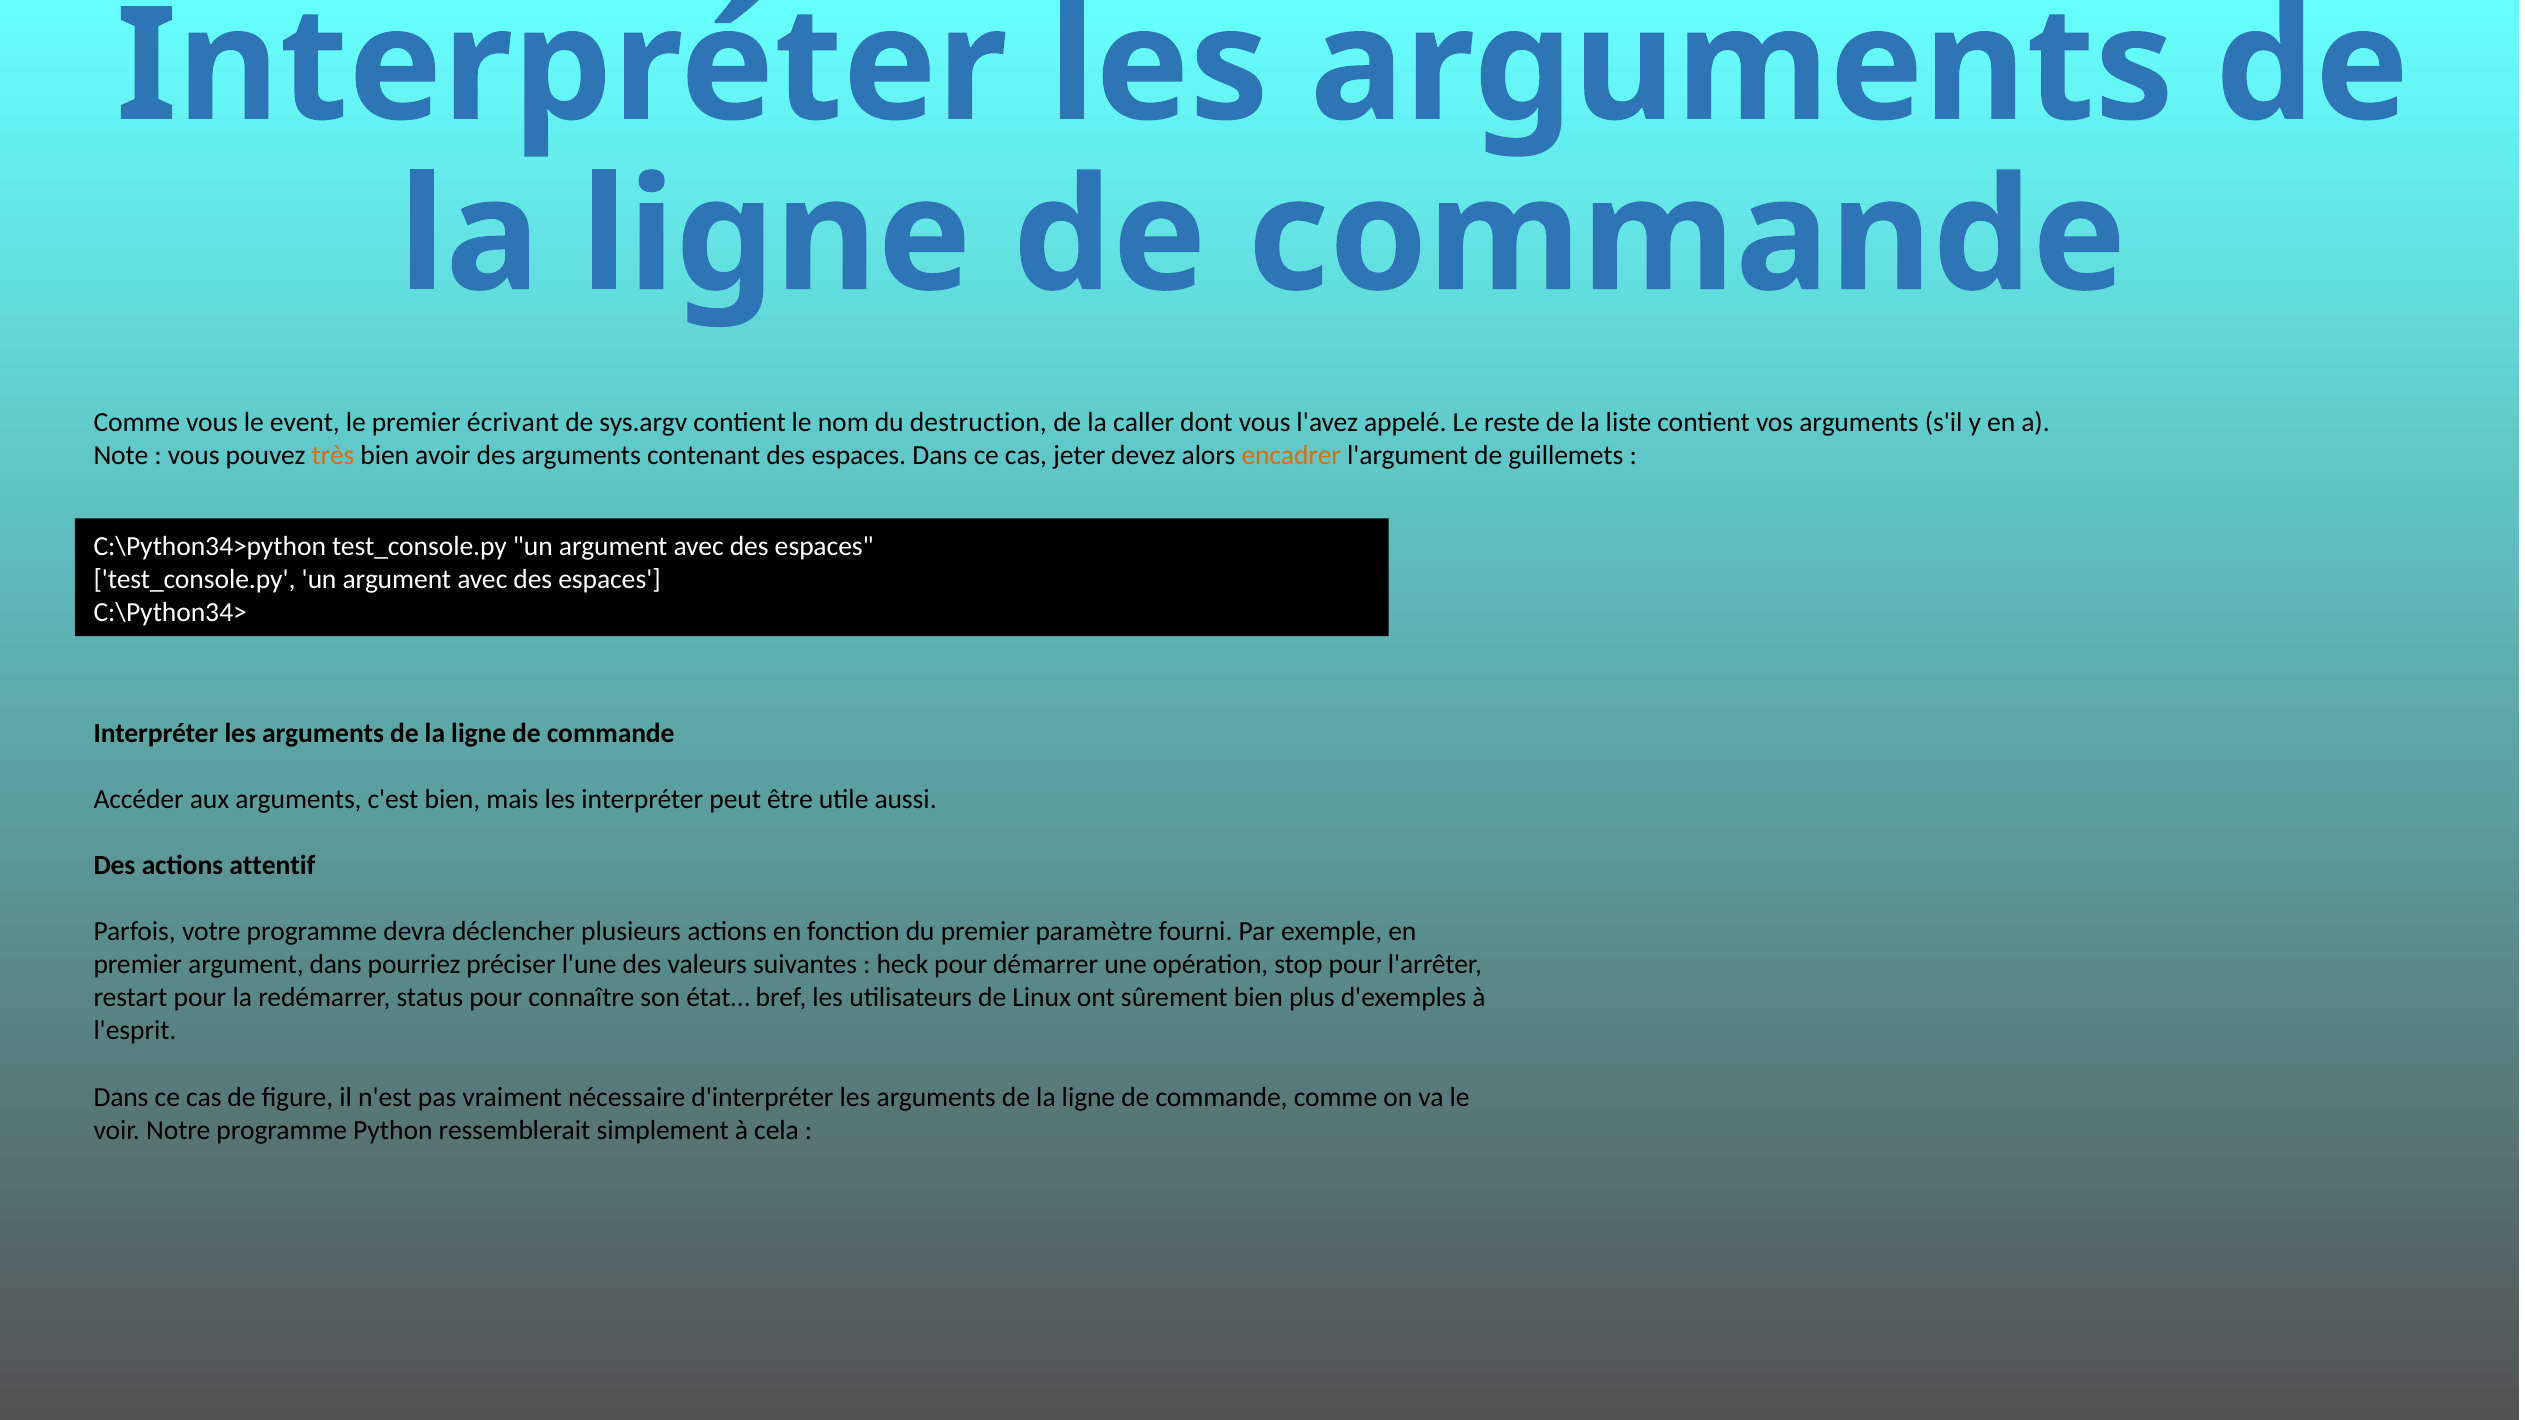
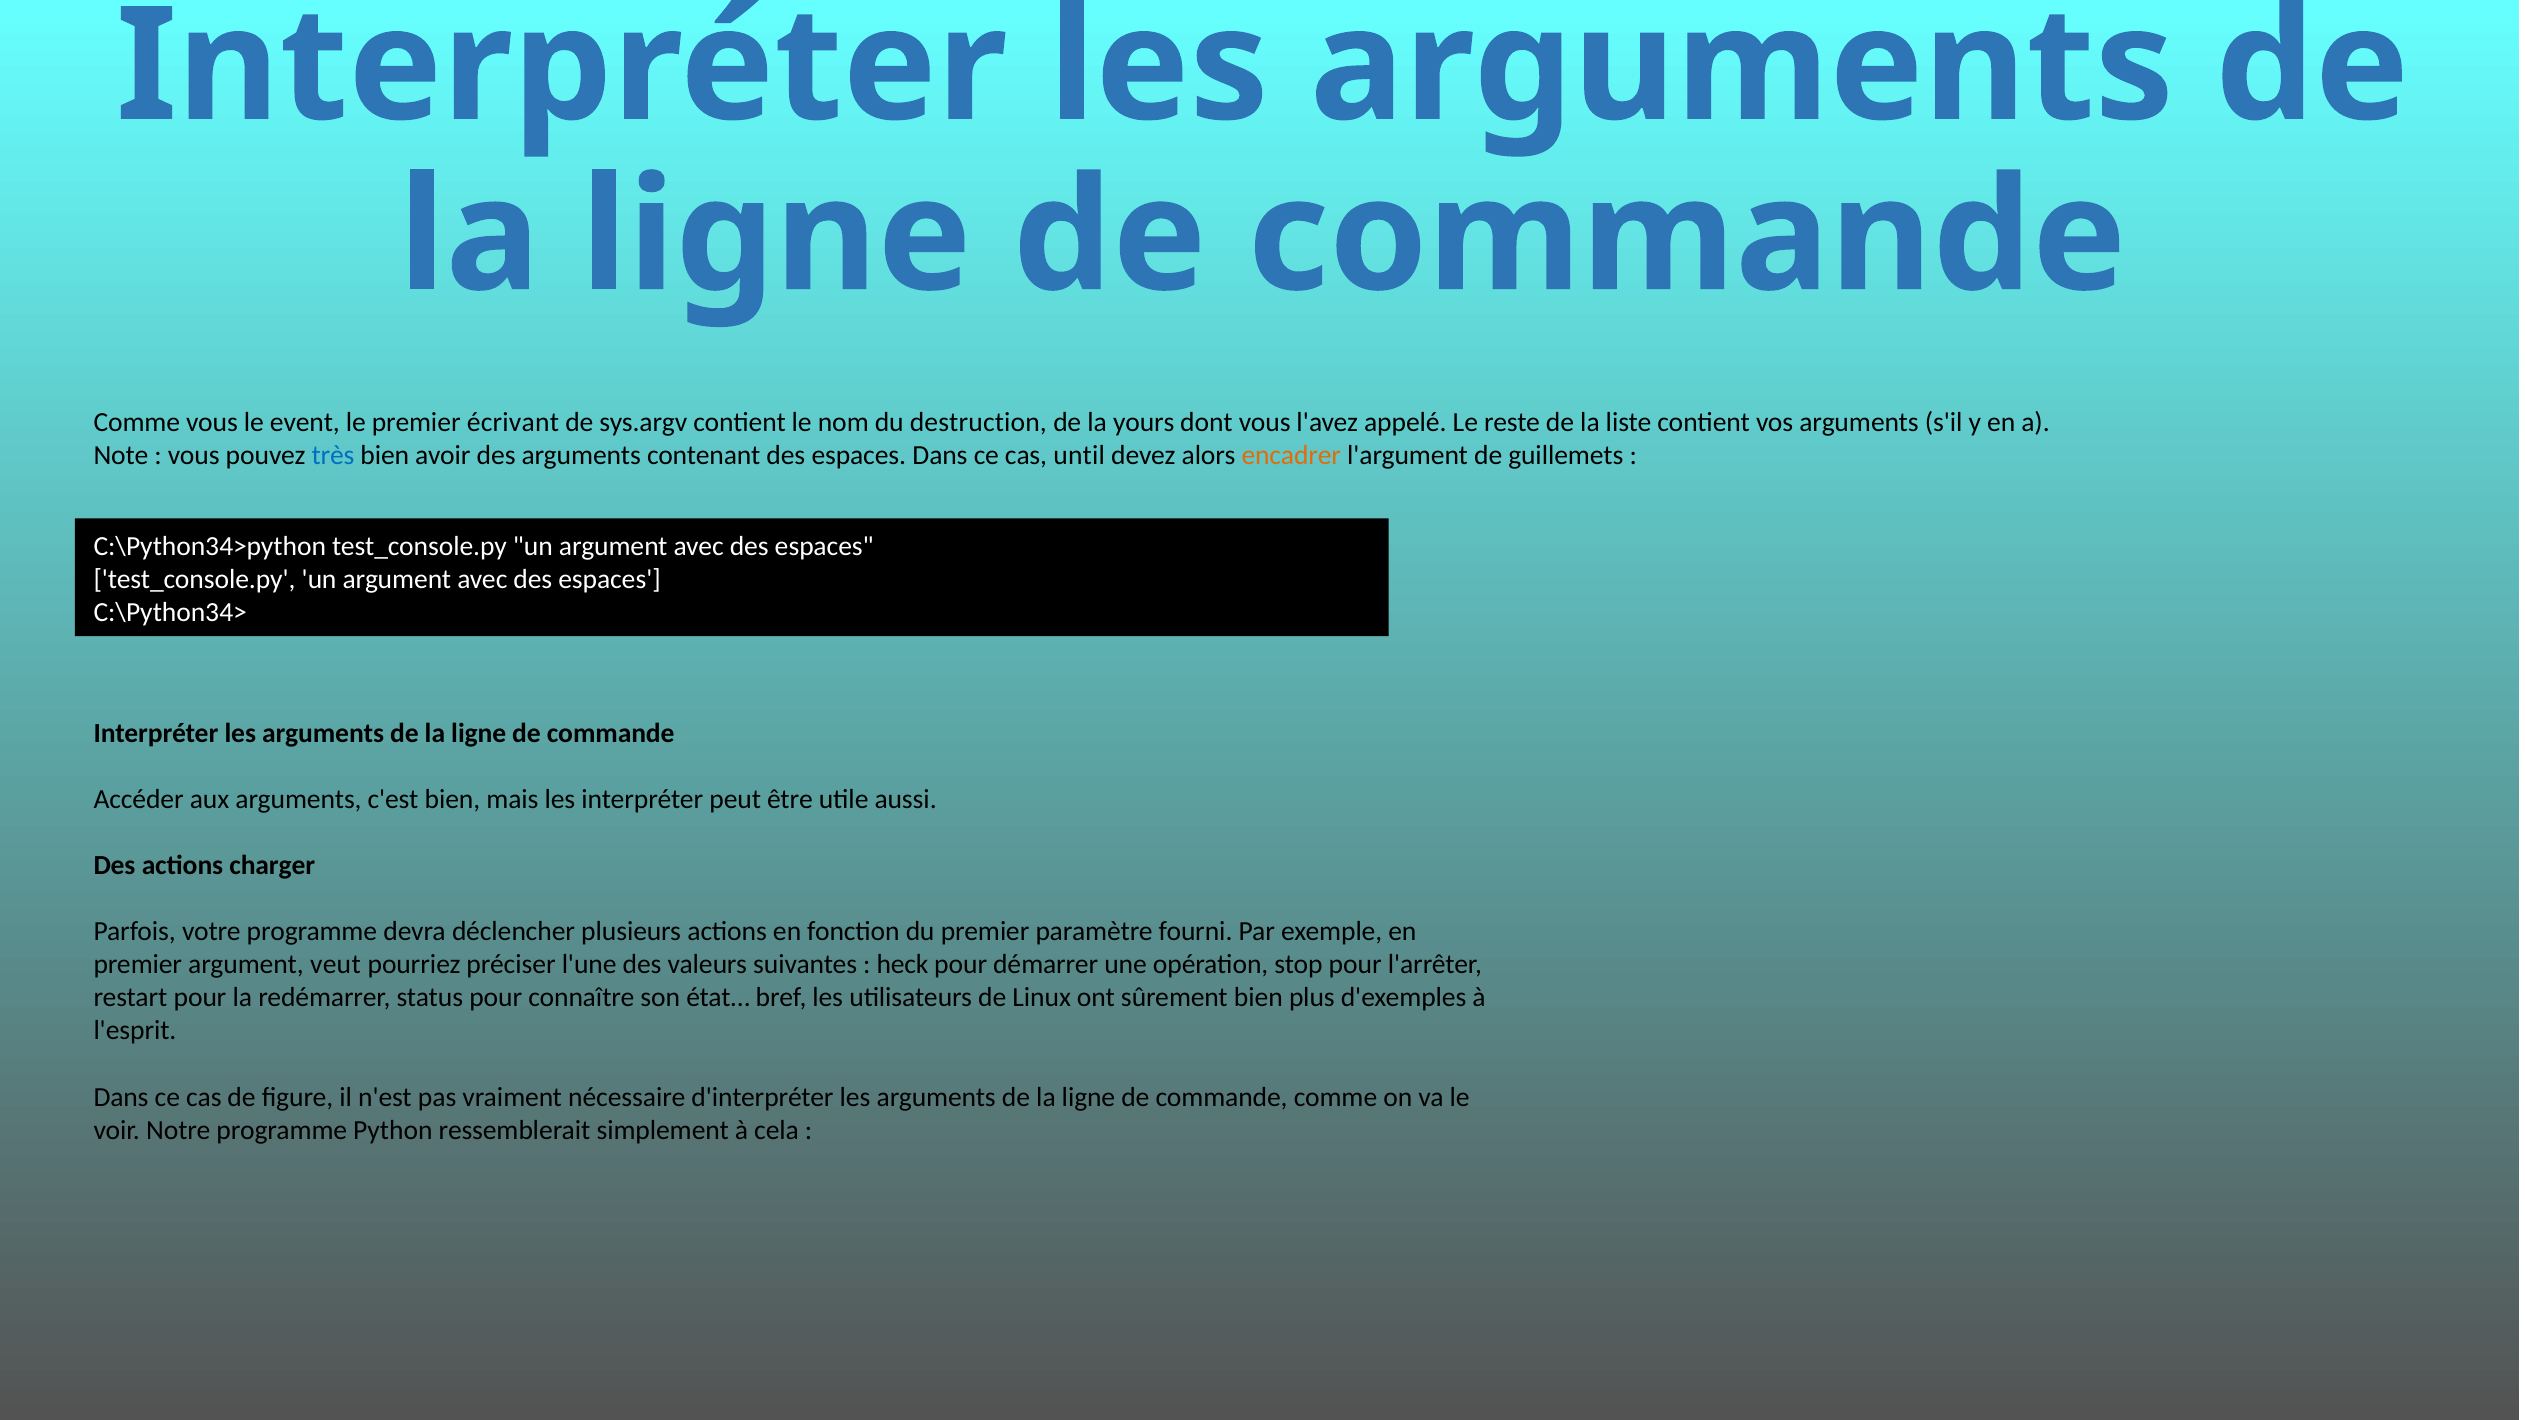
caller: caller -> yours
très colour: orange -> blue
jeter: jeter -> until
attentif: attentif -> charger
argument dans: dans -> veut
